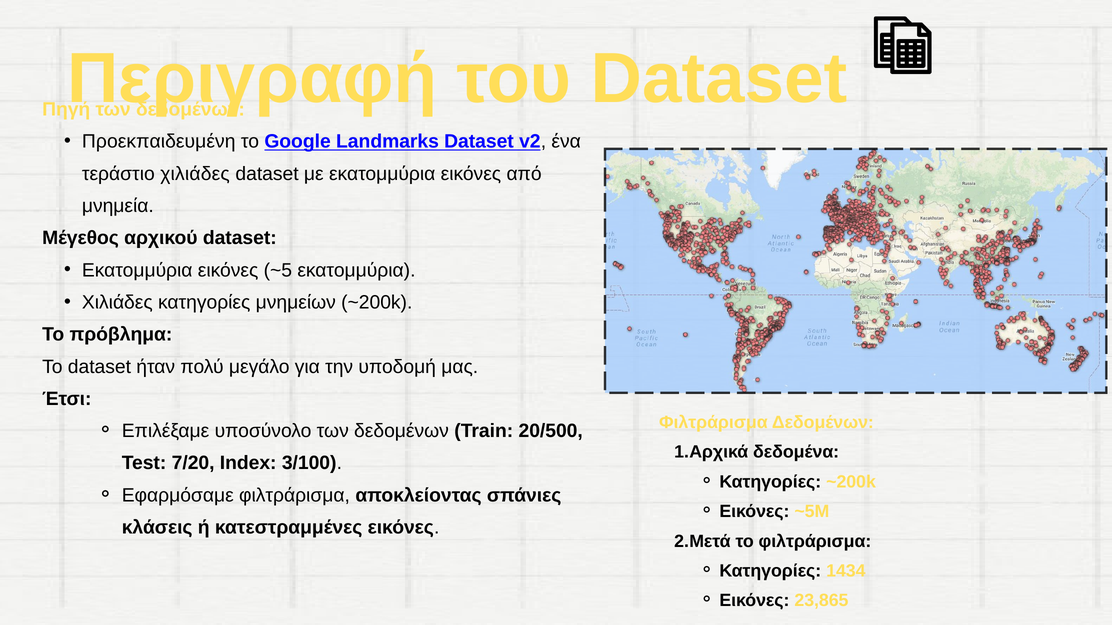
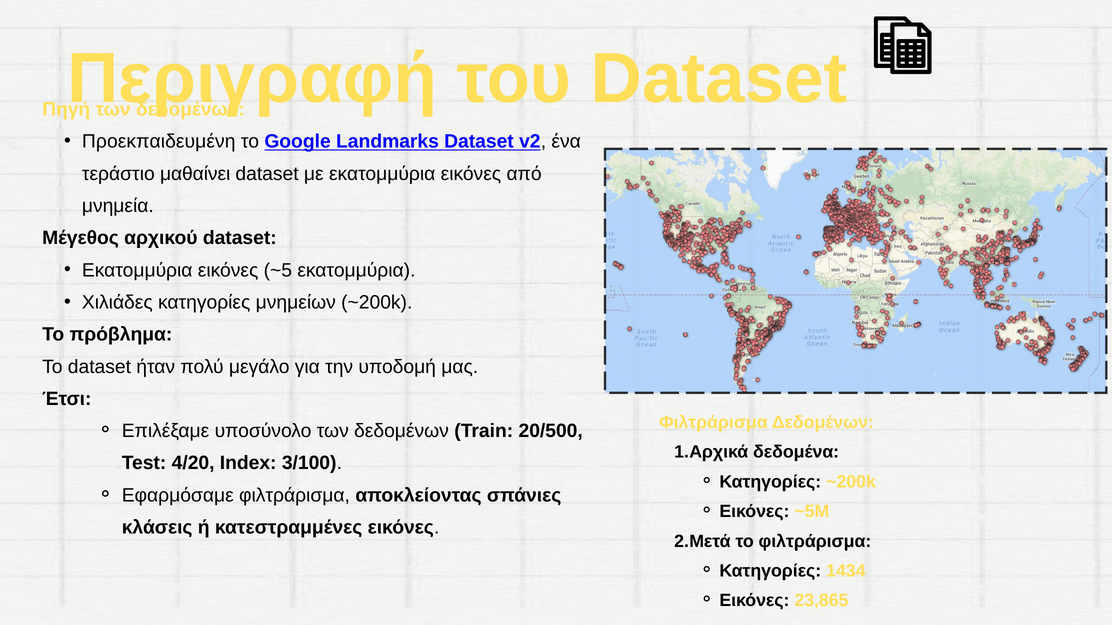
τεράστιο χιλιάδες: χιλιάδες -> μαθαίνει
7/20: 7/20 -> 4/20
